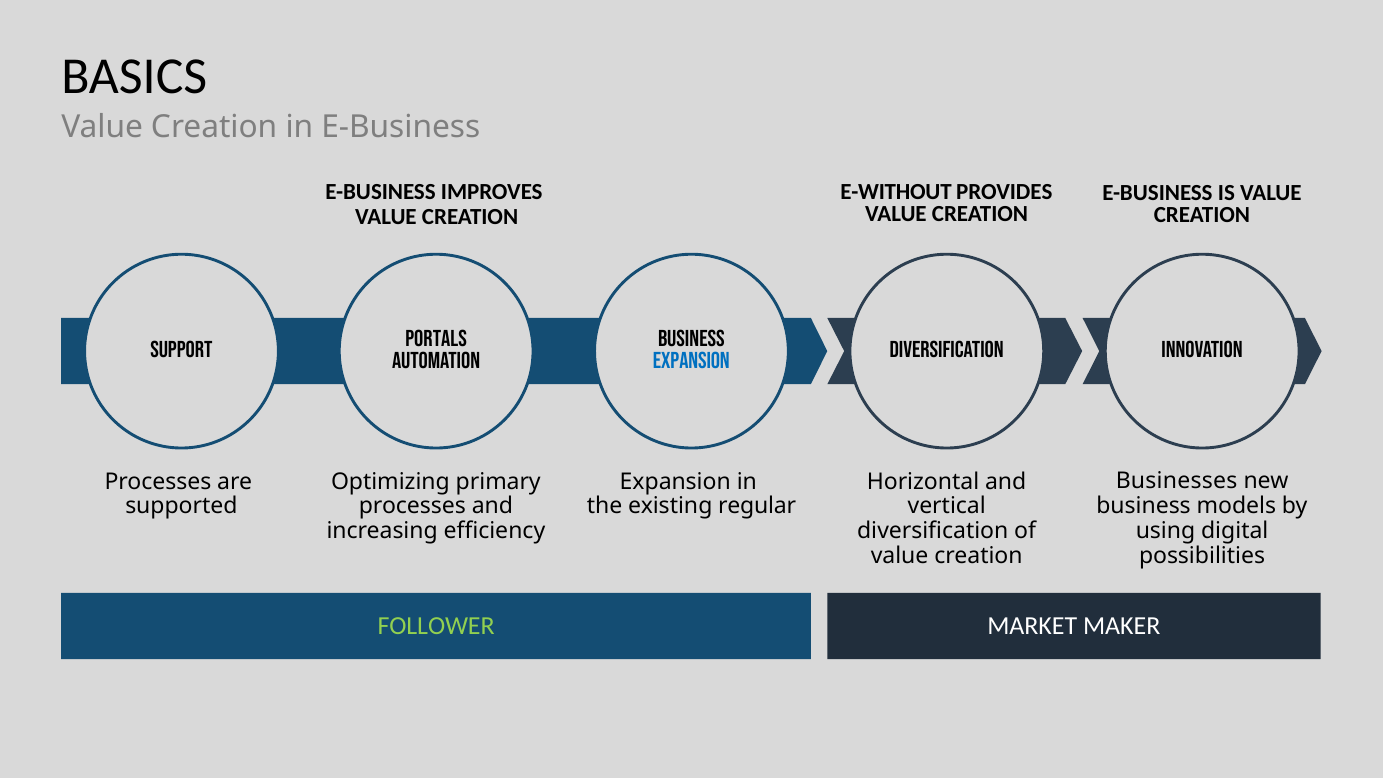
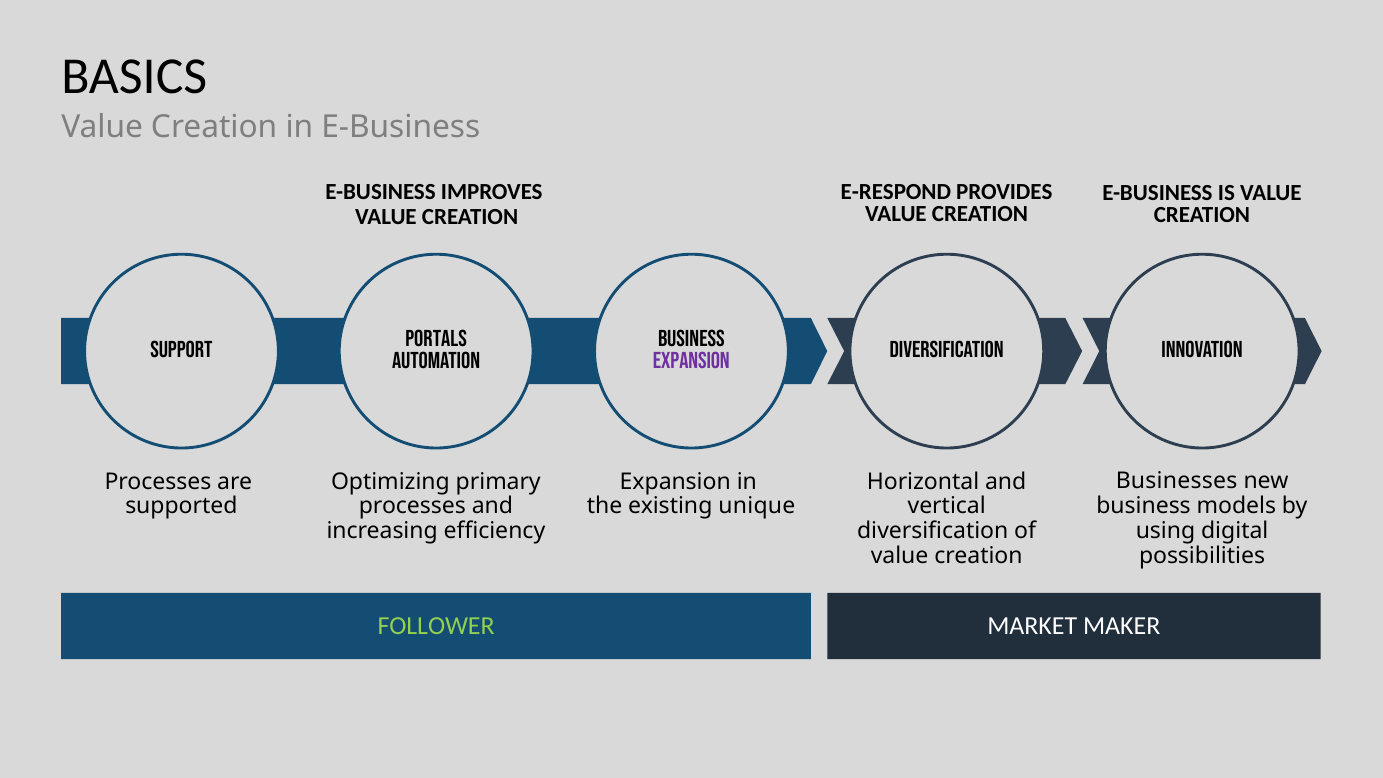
E-WITHOUT: E-WITHOUT -> E-RESPOND
expansion at (691, 361) colour: blue -> purple
regular: regular -> unique
